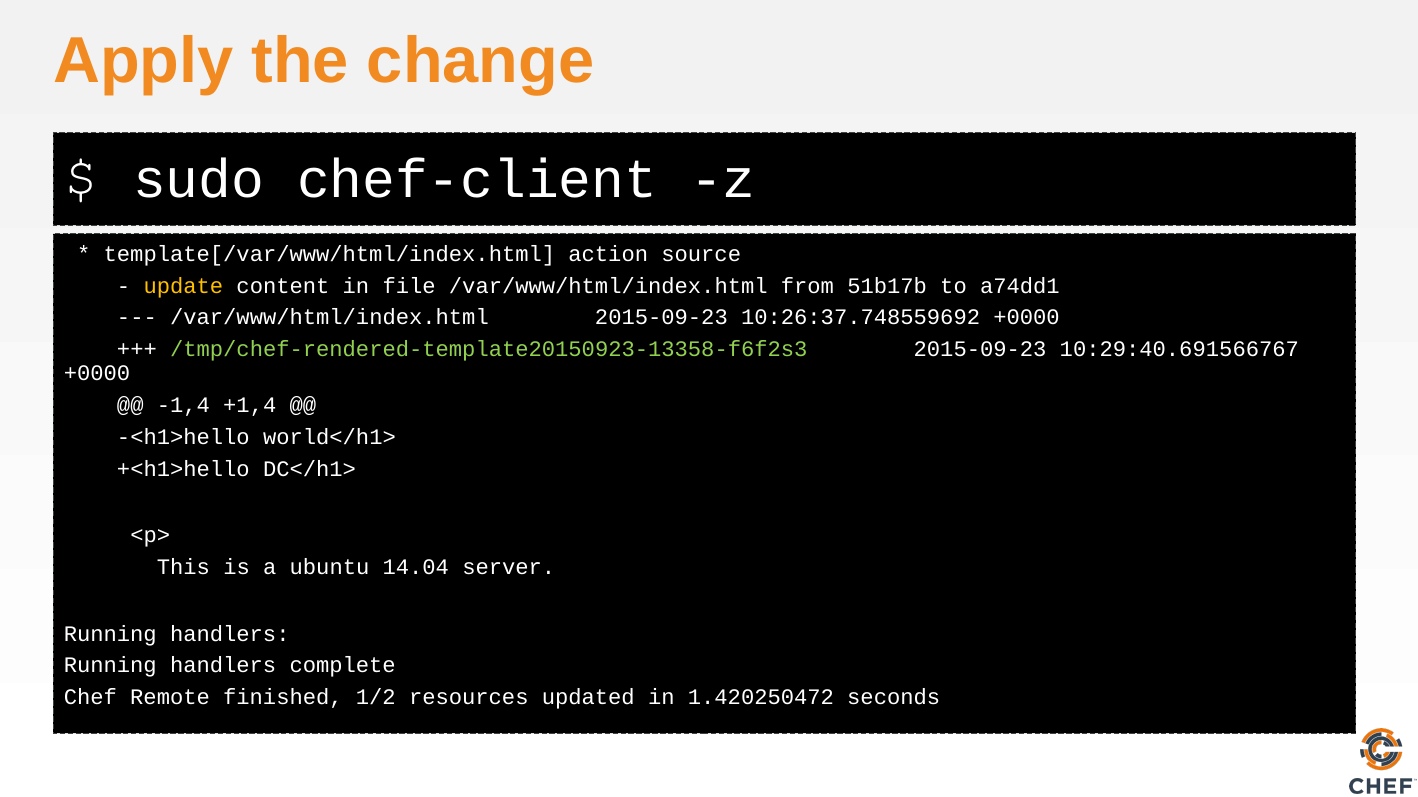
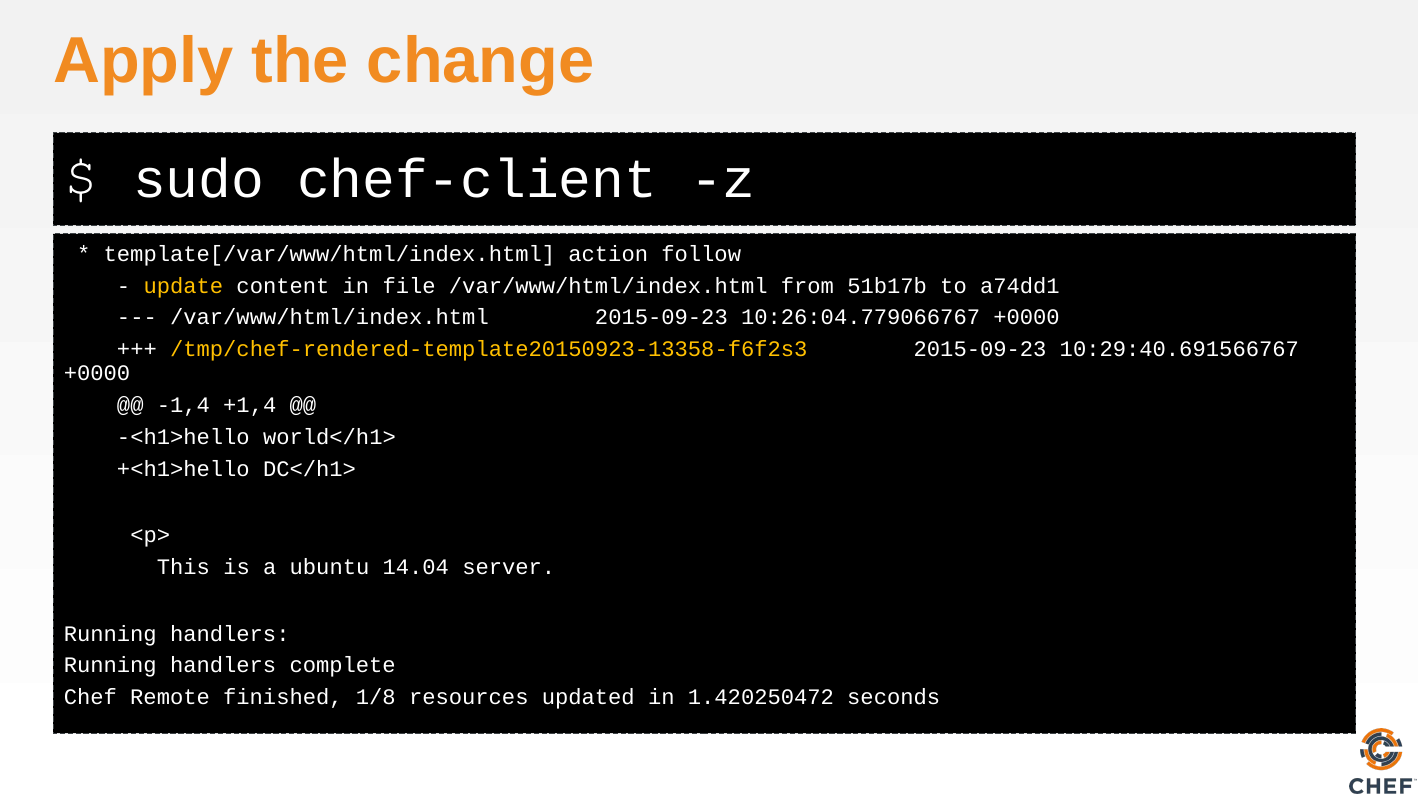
source: source -> follow
10:26:37.748559692: 10:26:37.748559692 -> 10:26:04.779066767
/tmp/chef-rendered-template20150923-13358-f6f2s3 colour: light green -> yellow
1/2: 1/2 -> 1/8
